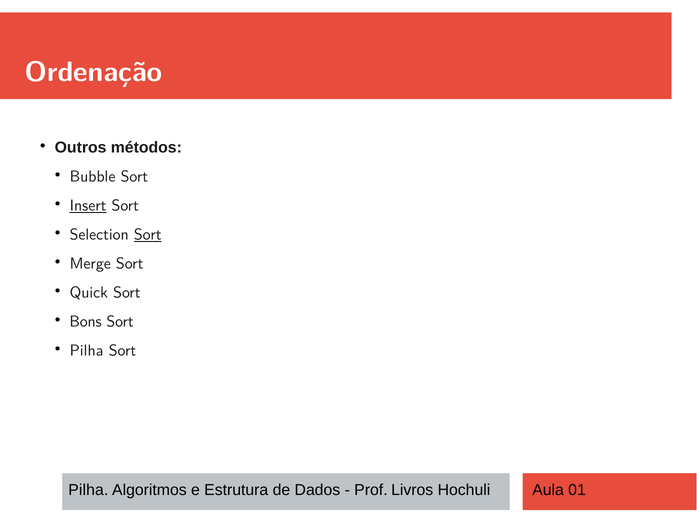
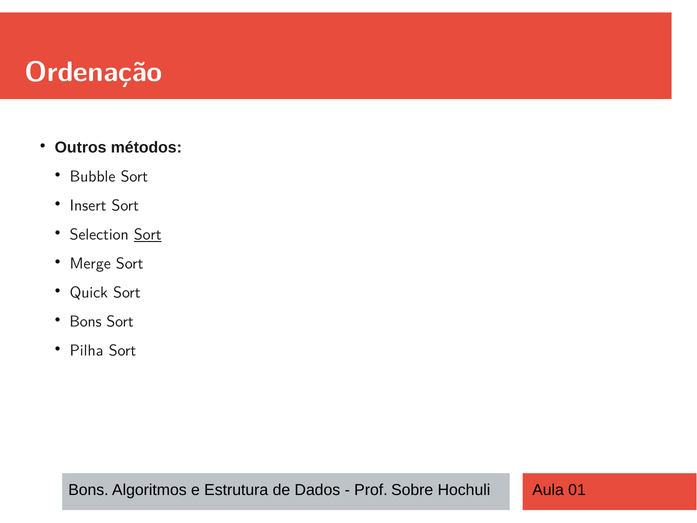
Insert underline: present -> none
Pilha at (88, 490): Pilha -> Bons
Livros: Livros -> Sobre
